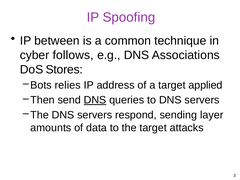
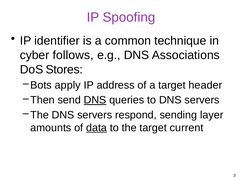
between: between -> identifier
relies: relies -> apply
applied: applied -> header
data underline: none -> present
attacks: attacks -> current
